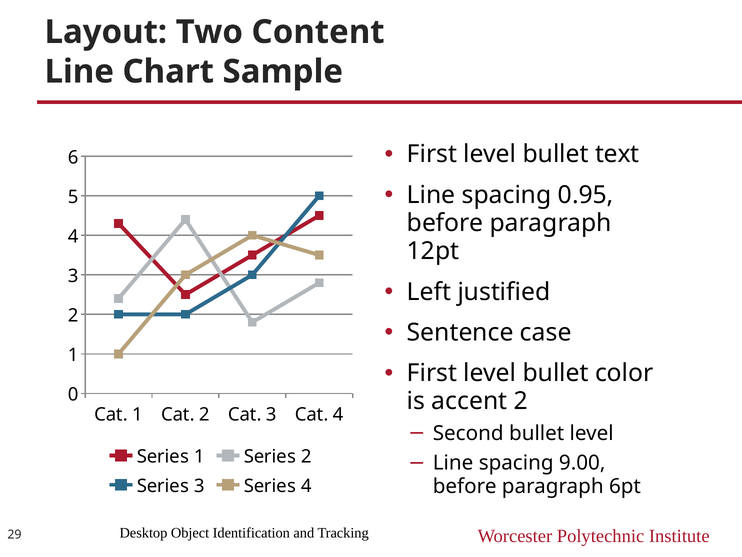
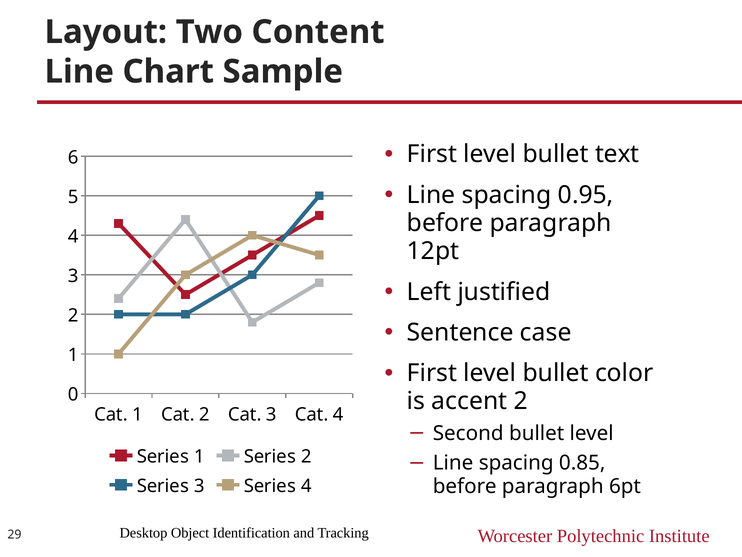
9.00: 9.00 -> 0.85
